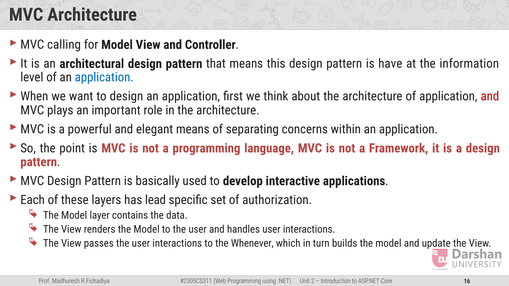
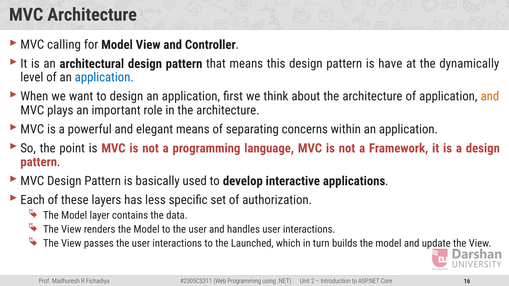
information: information -> dynamically
and at (490, 97) colour: red -> orange
lead: lead -> less
Whenever: Whenever -> Launched
